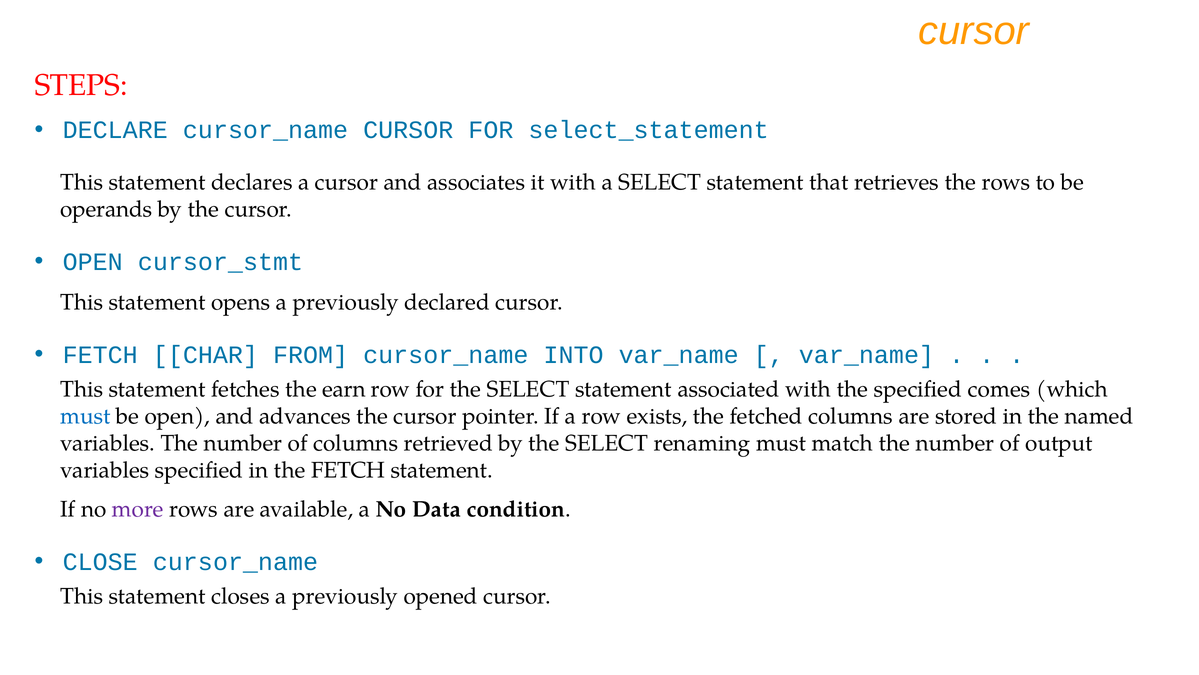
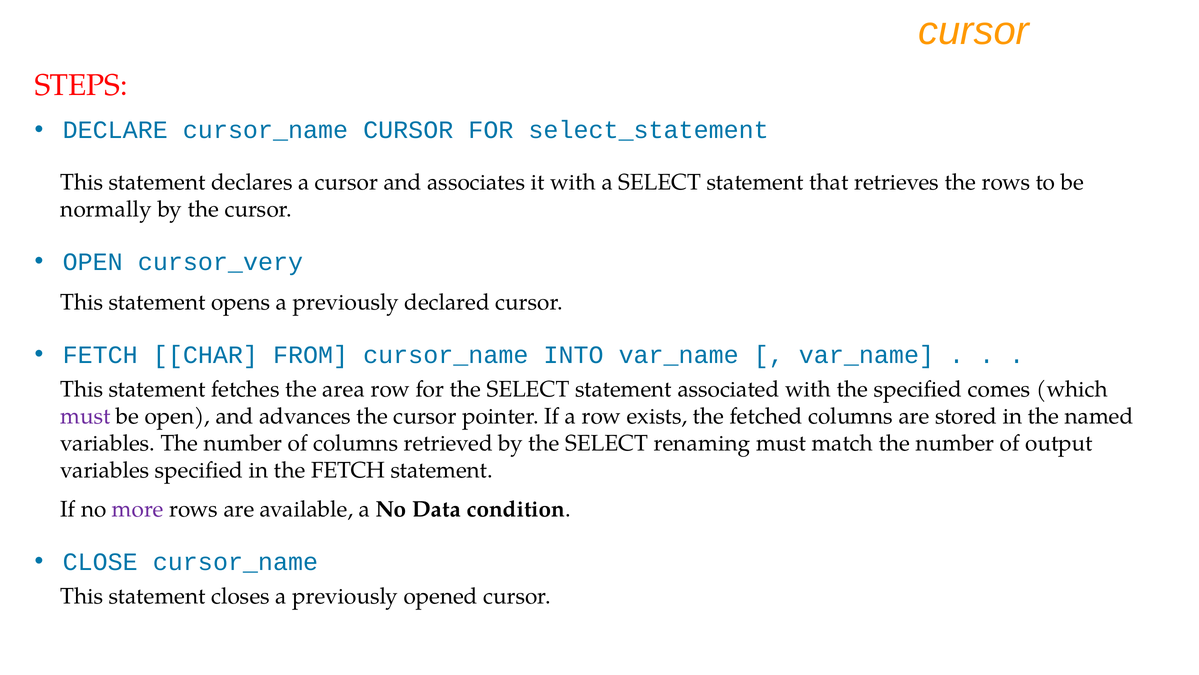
operands: operands -> normally
cursor_stmt: cursor_stmt -> cursor_very
earn: earn -> area
must at (85, 416) colour: blue -> purple
